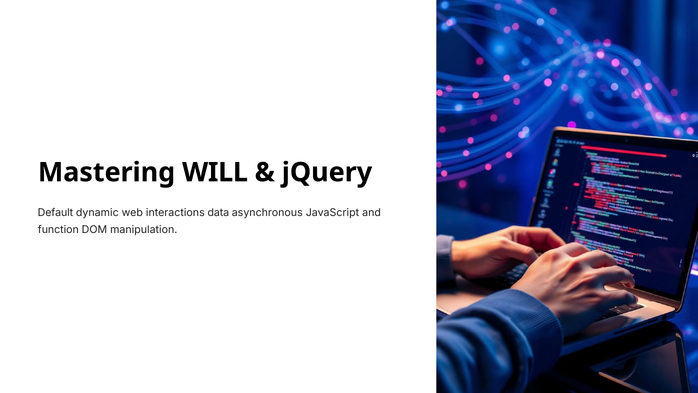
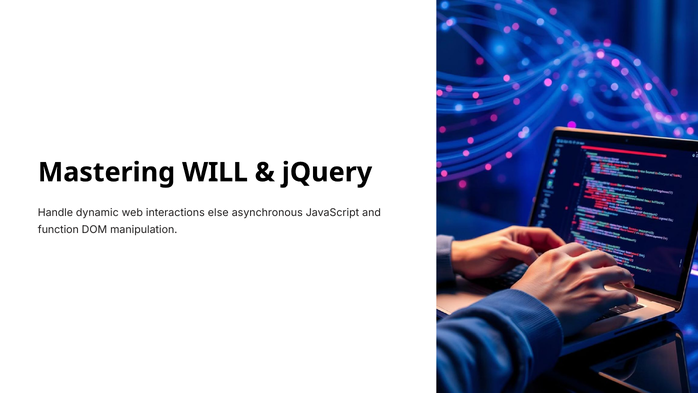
Default: Default -> Handle
data: data -> else
